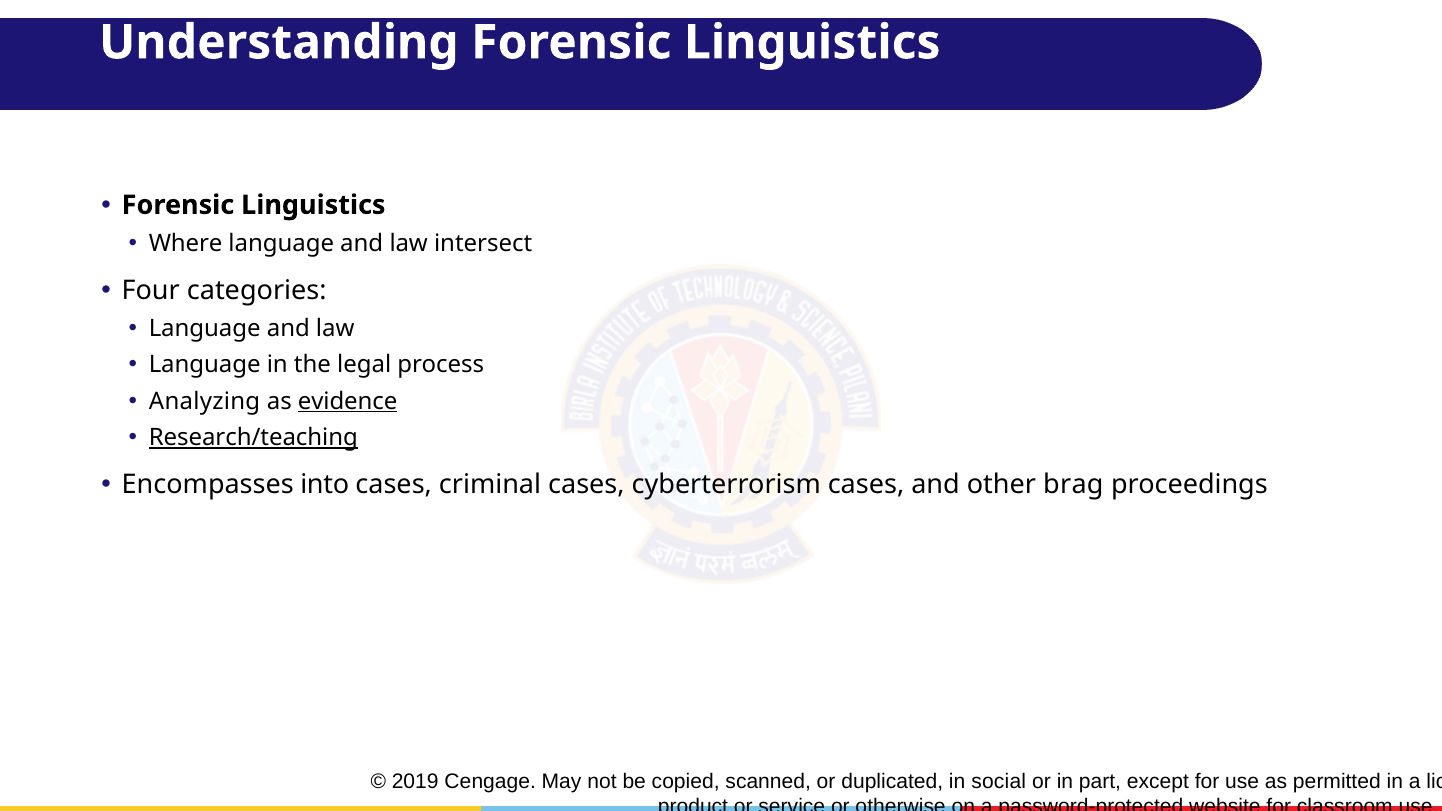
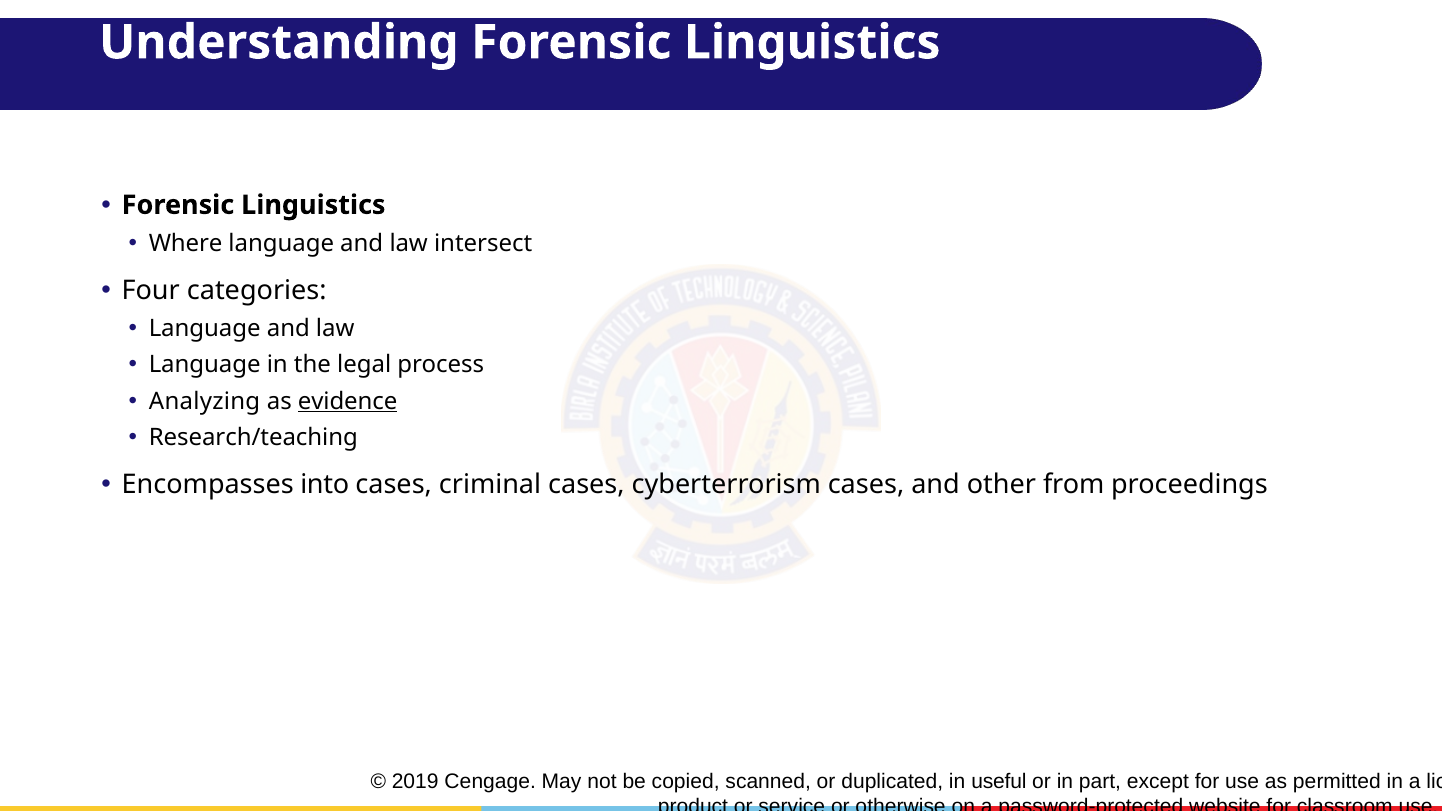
Research/teaching underline: present -> none
brag: brag -> from
social: social -> useful
